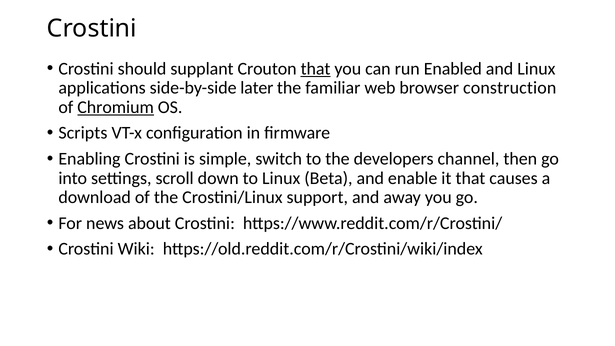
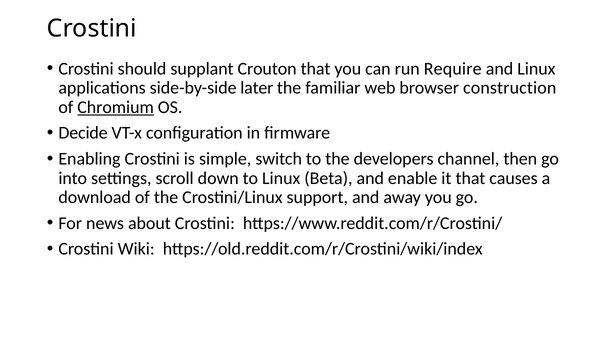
that at (316, 69) underline: present -> none
Enabled: Enabled -> Require
Scripts: Scripts -> Decide
